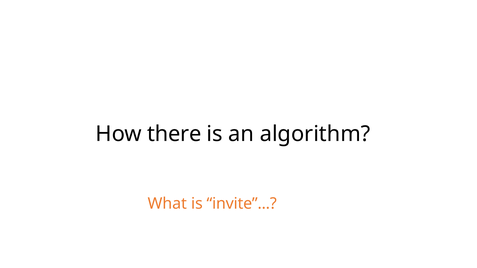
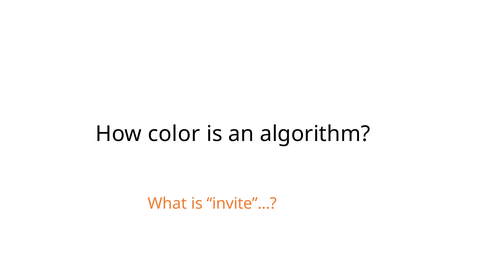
there: there -> color
